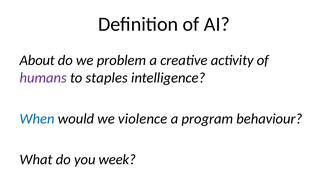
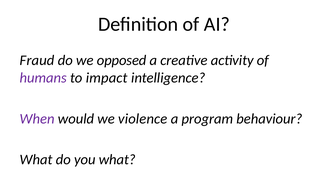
About: About -> Fraud
problem: problem -> opposed
staples: staples -> impact
When colour: blue -> purple
you week: week -> what
